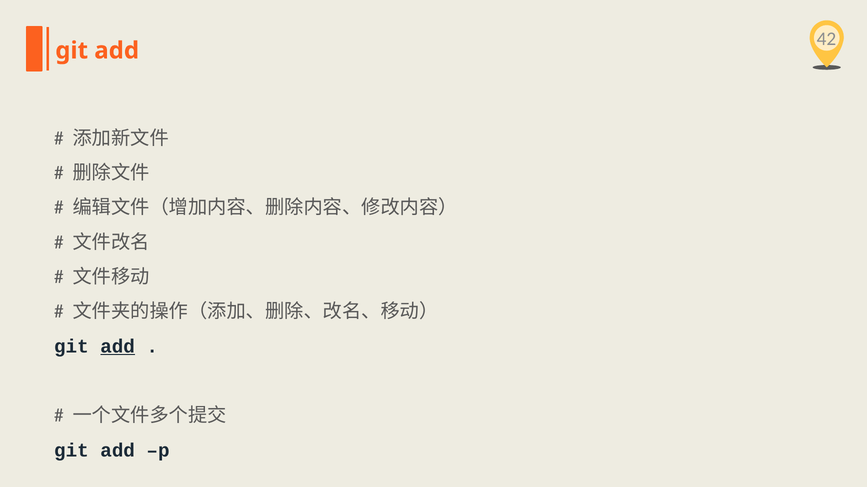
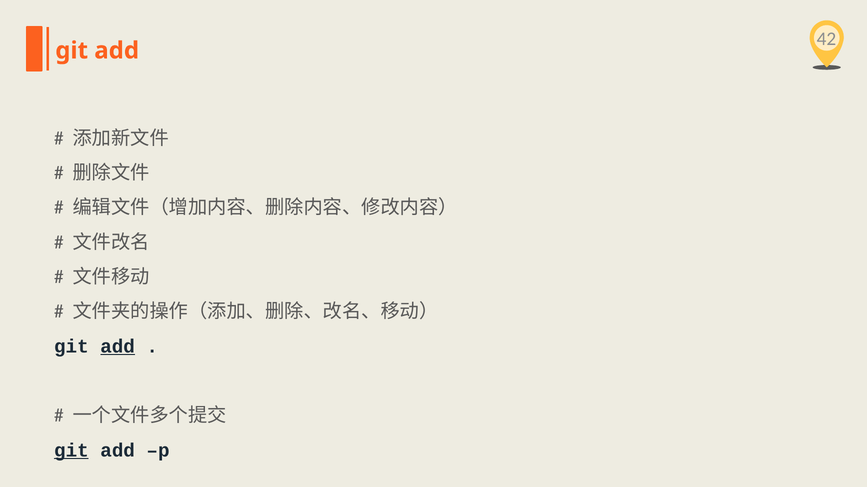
git at (71, 451) underline: none -> present
